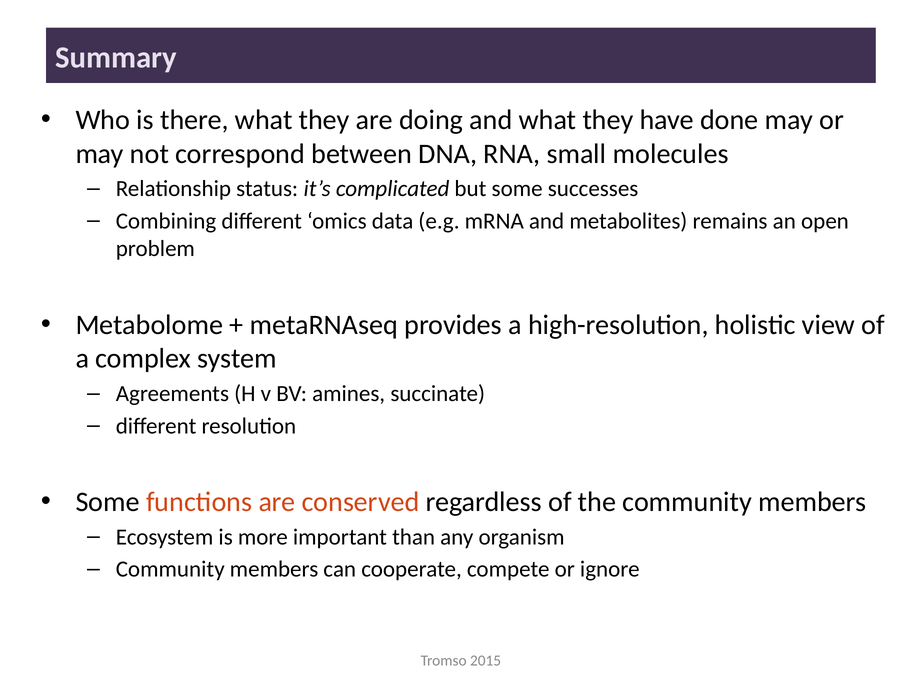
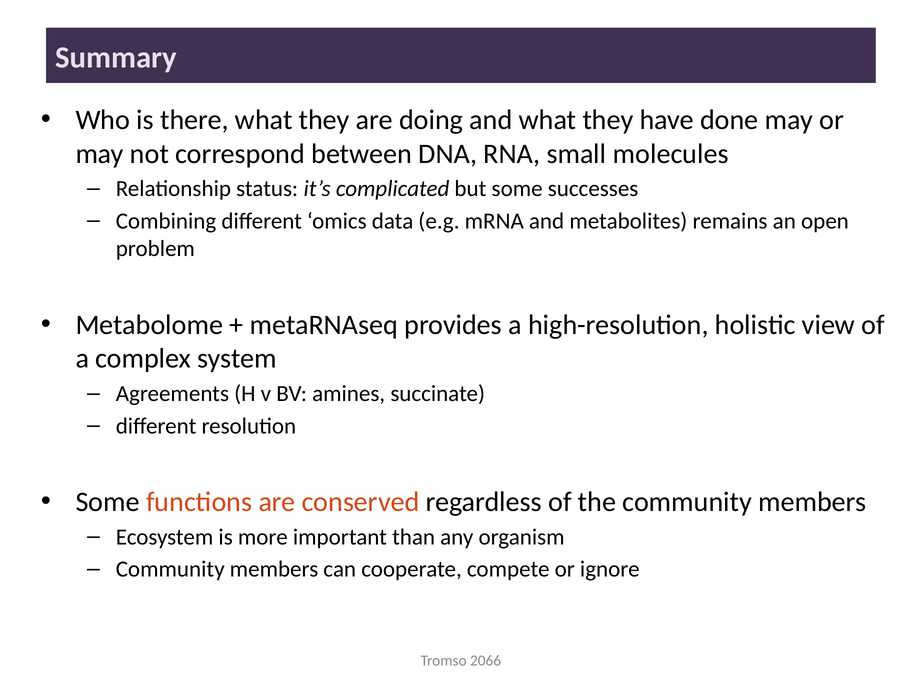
2015: 2015 -> 2066
